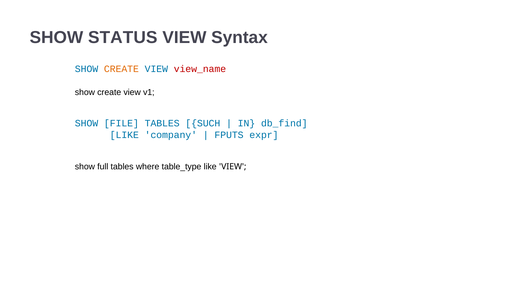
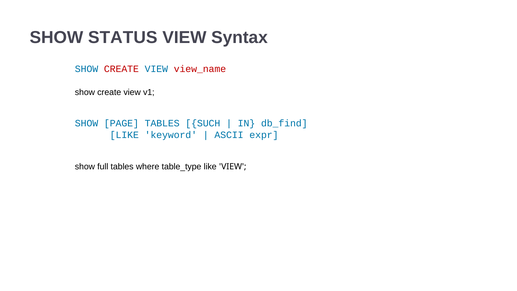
CREATE at (121, 69) colour: orange -> red
FILE: FILE -> PAGE
company: company -> keyword
FPUTS: FPUTS -> ASCII
